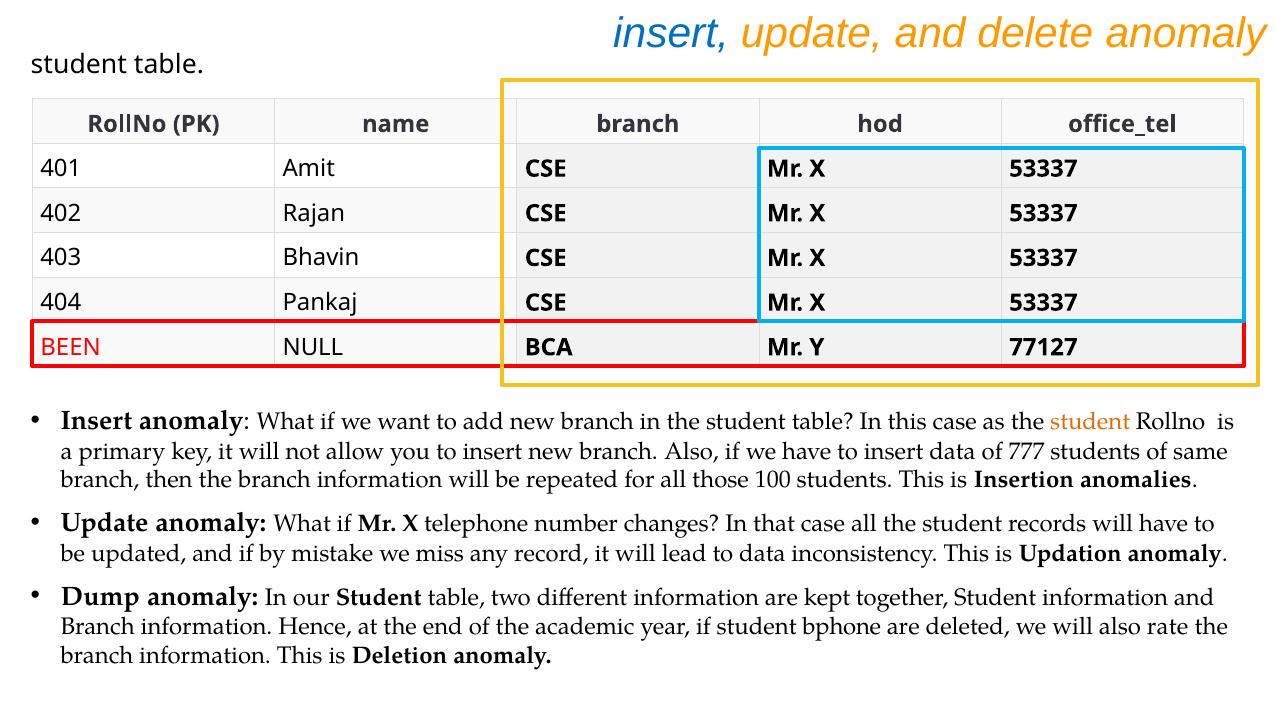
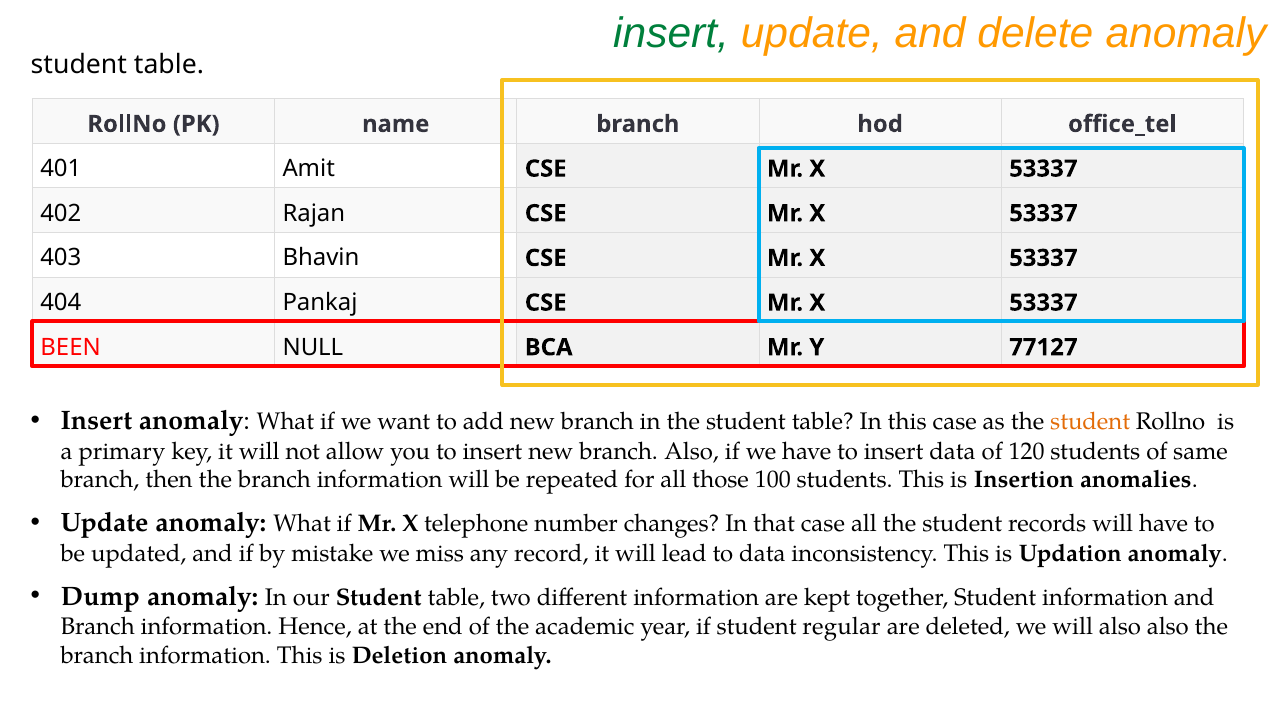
insert at (671, 33) colour: blue -> green
777: 777 -> 120
bphone: bphone -> regular
also rate: rate -> also
